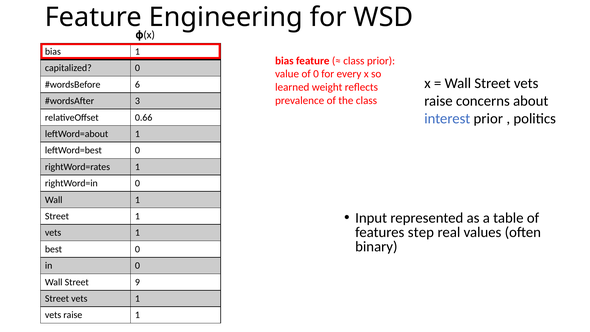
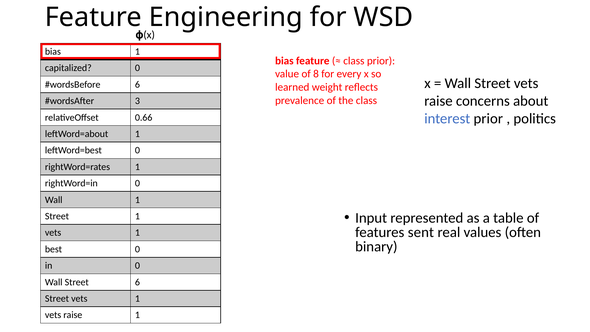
of 0: 0 -> 8
step: step -> sent
Street 9: 9 -> 6
